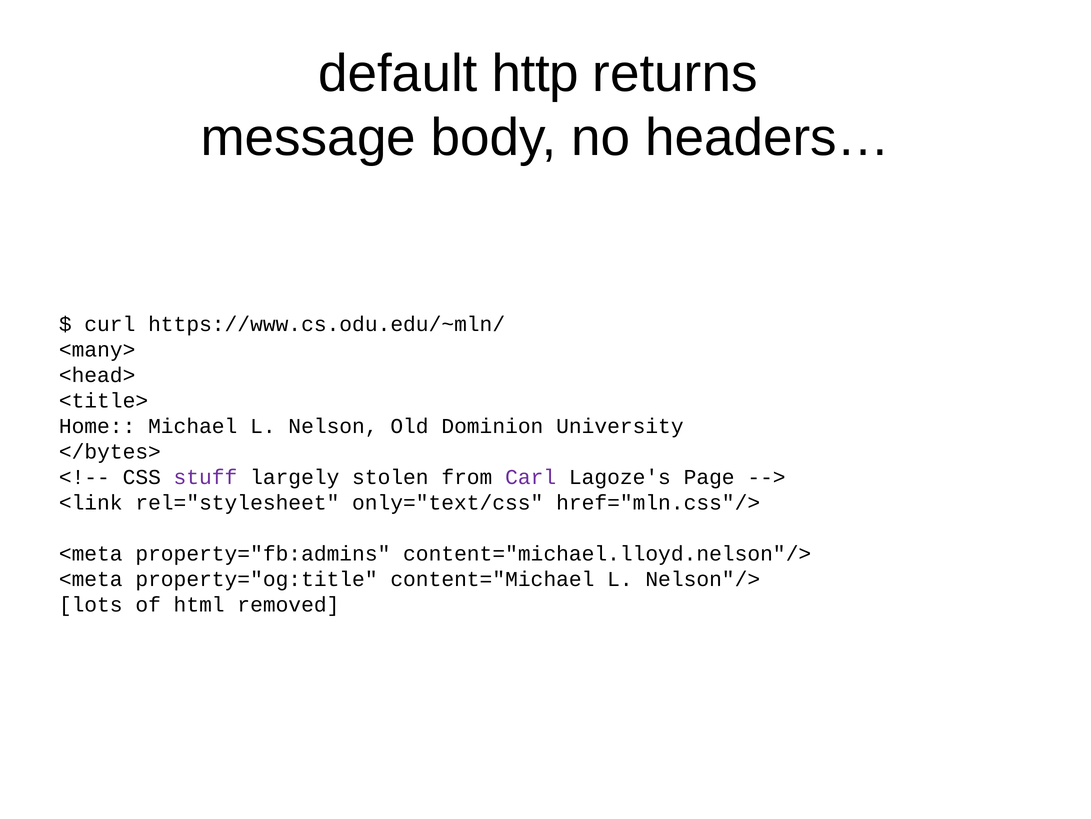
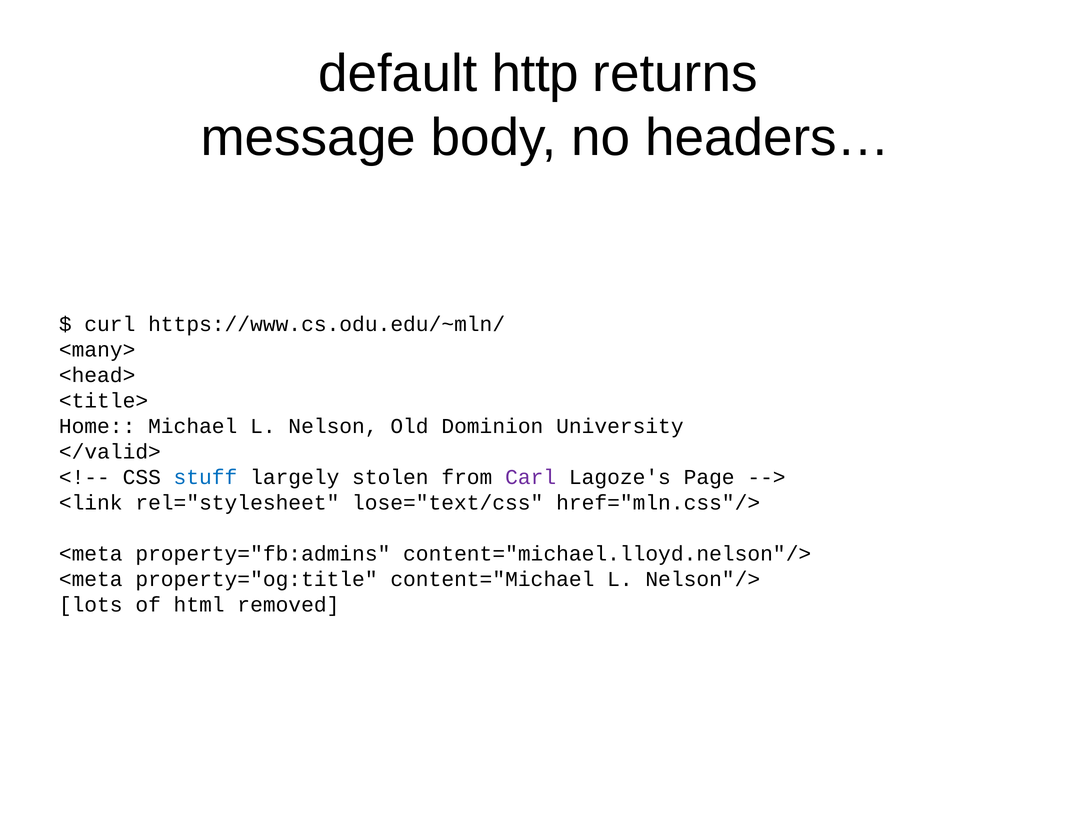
</bytes>: </bytes> -> </valid>
stuff colour: purple -> blue
only="text/css: only="text/css -> lose="text/css
